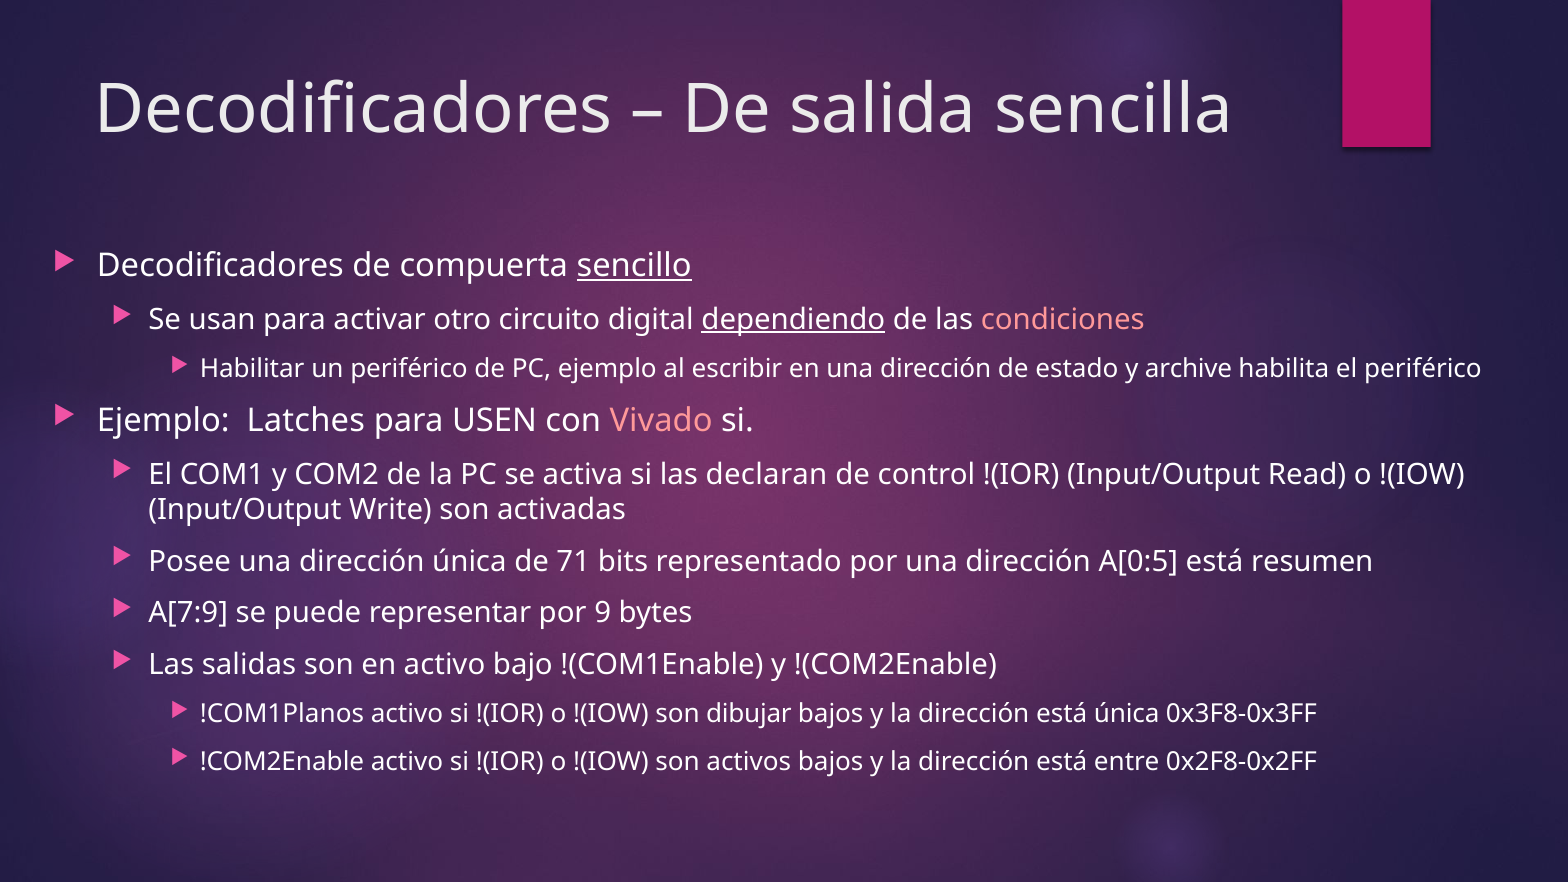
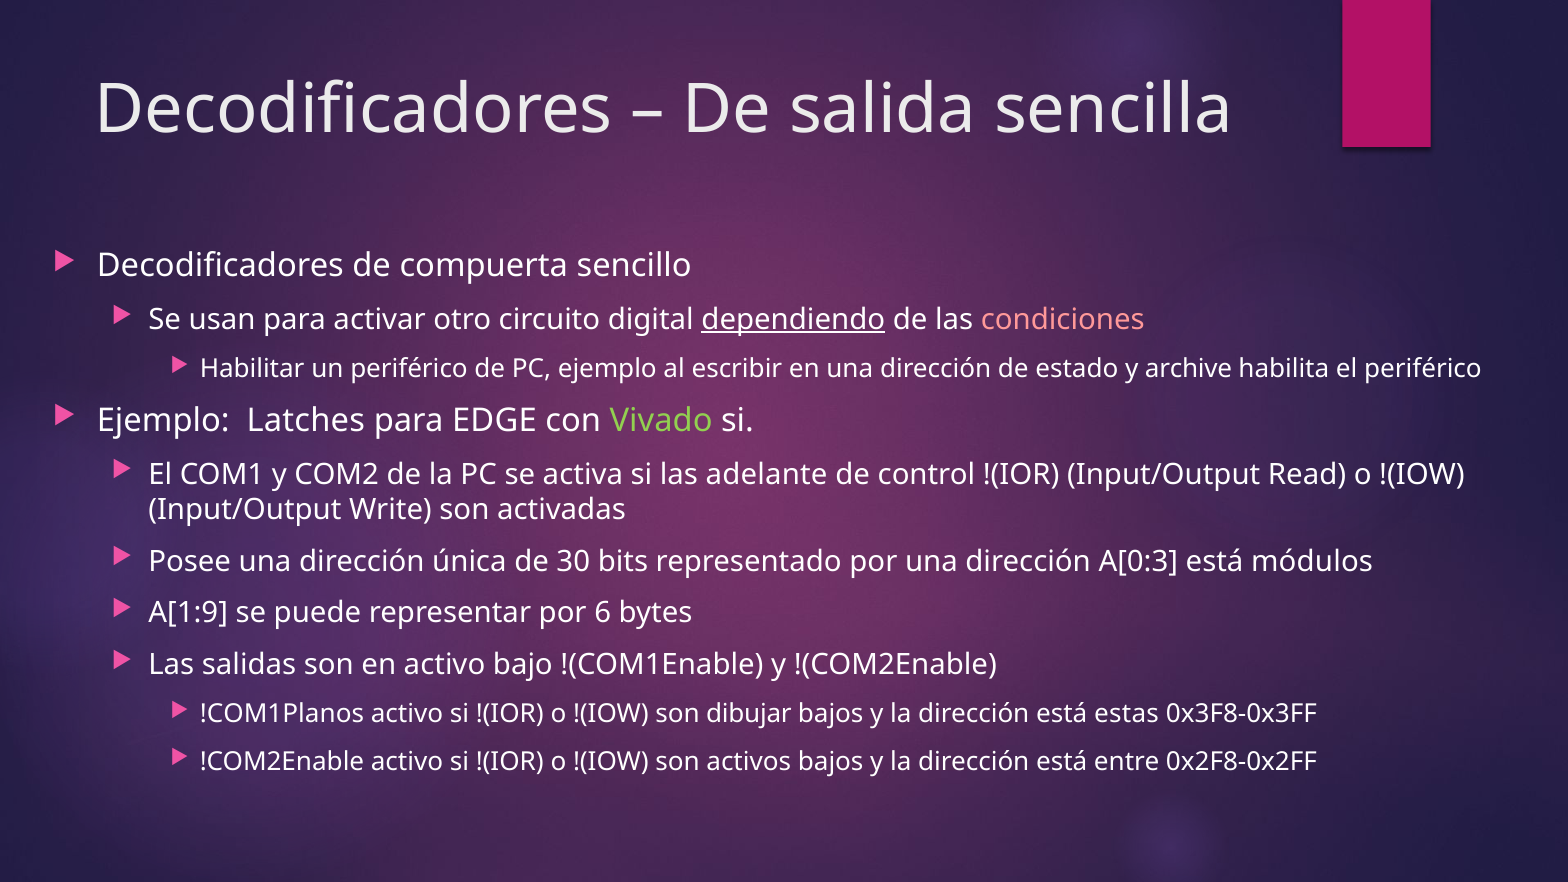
sencillo underline: present -> none
USEN: USEN -> EDGE
Vivado colour: pink -> light green
declaran: declaran -> adelante
71: 71 -> 30
A[0:5: A[0:5 -> A[0:3
resumen: resumen -> módulos
A[7:9: A[7:9 -> A[1:9
9: 9 -> 6
está única: única -> estas
